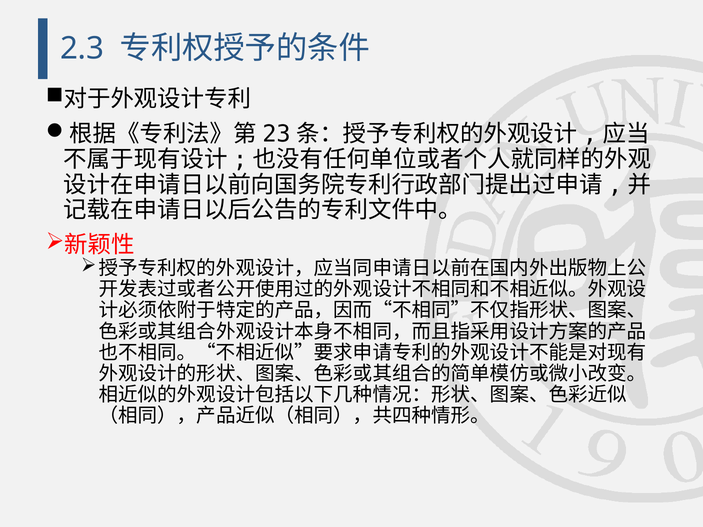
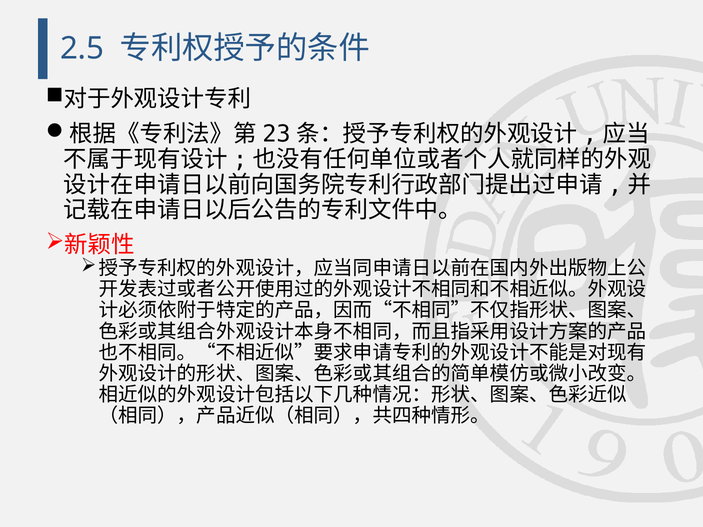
2.3: 2.3 -> 2.5
